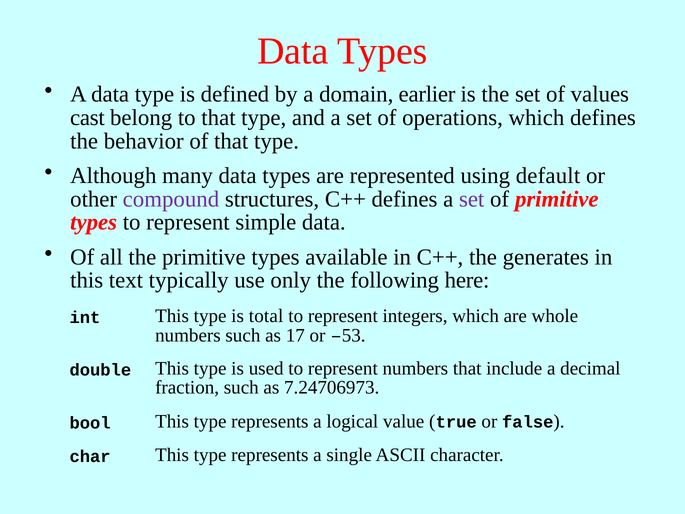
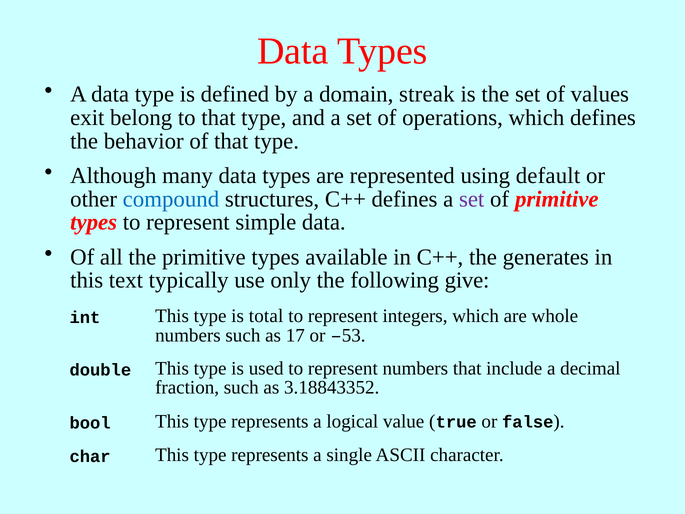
earlier: earlier -> streak
cast: cast -> exit
compound colour: purple -> blue
here: here -> give
7.24706973: 7.24706973 -> 3.18843352
